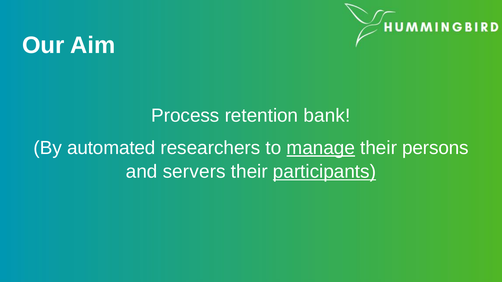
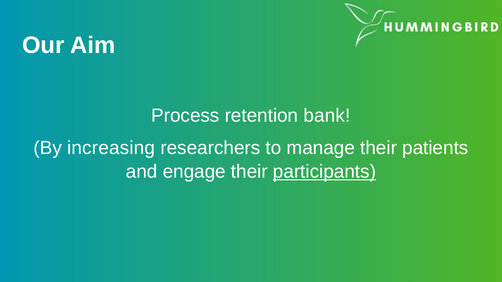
automated: automated -> increasing
manage underline: present -> none
persons: persons -> patients
servers: servers -> engage
